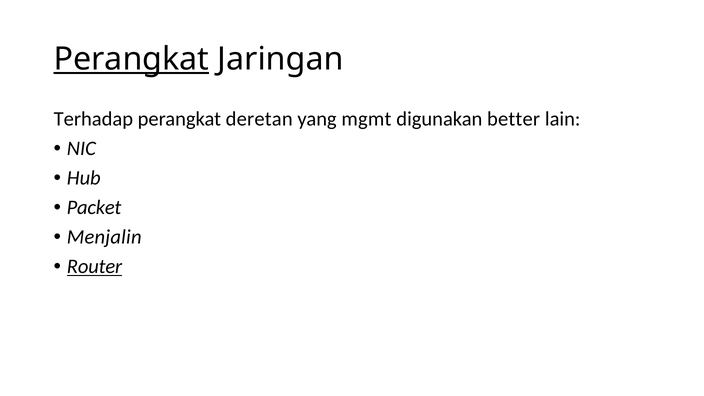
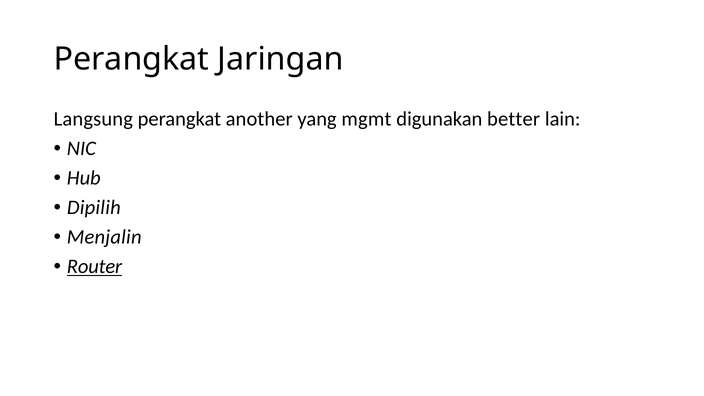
Perangkat at (131, 59) underline: present -> none
Terhadap: Terhadap -> Langsung
deretan: deretan -> another
Packet: Packet -> Dipilih
